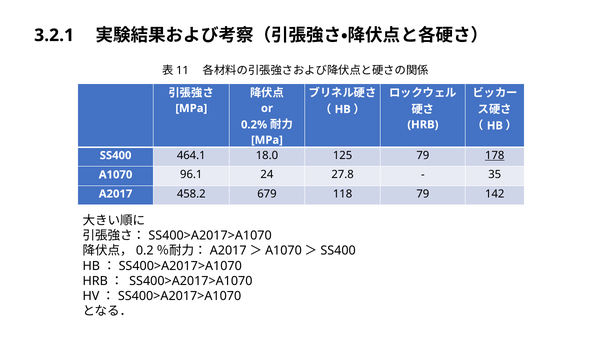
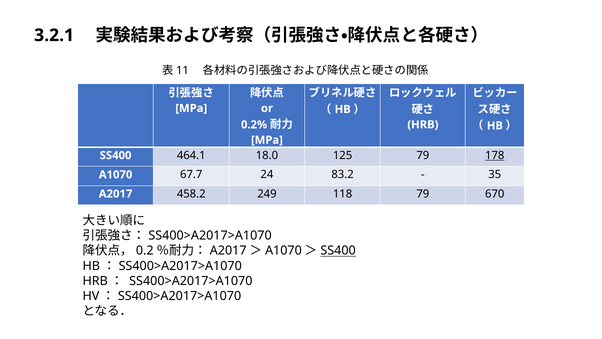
96.1: 96.1 -> 67.7
27.8: 27.8 -> 83.2
679: 679 -> 249
142: 142 -> 670
SS400 at (338, 251) underline: none -> present
